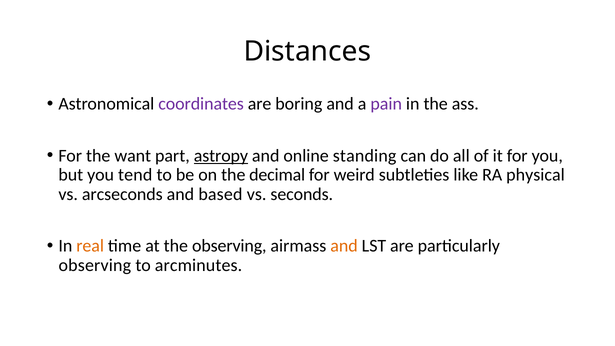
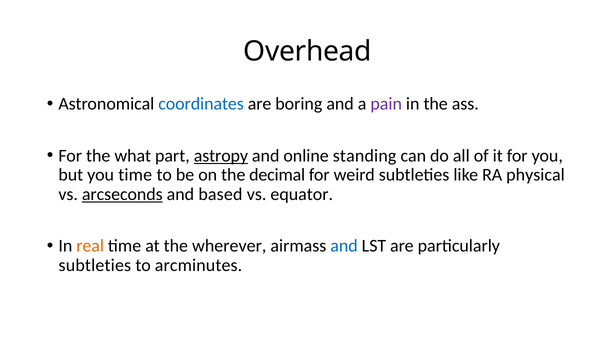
Distances: Distances -> Overhead
coordinates colour: purple -> blue
want: want -> what
you tend: tend -> time
arcseconds underline: none -> present
seconds: seconds -> equator
the observing: observing -> wherever
and at (344, 246) colour: orange -> blue
observing at (95, 265): observing -> subtleties
